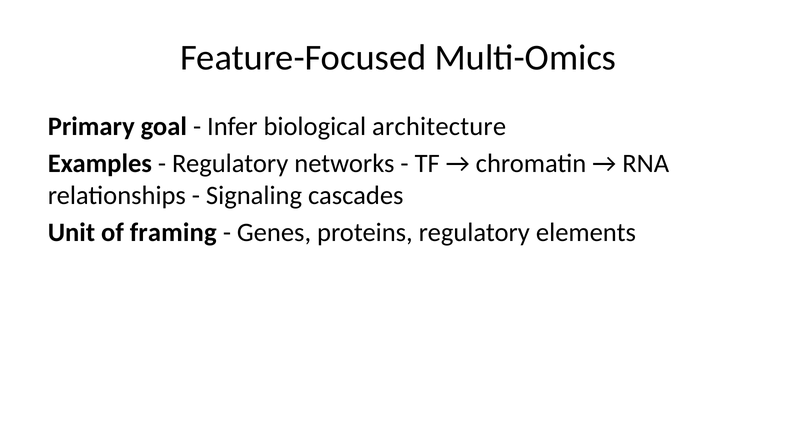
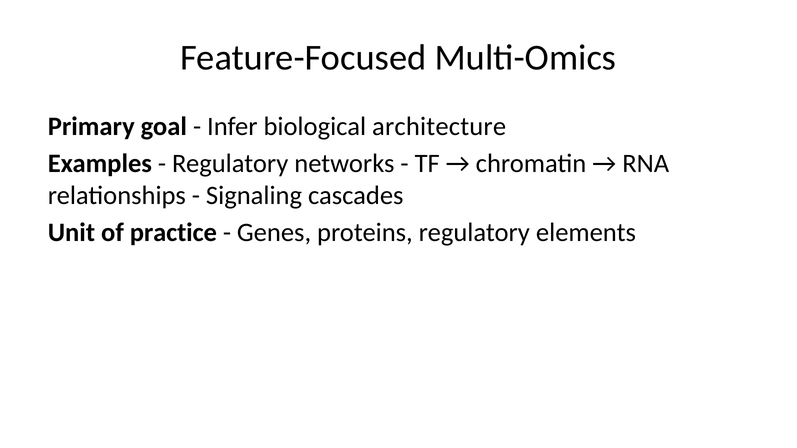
framing: framing -> practice
